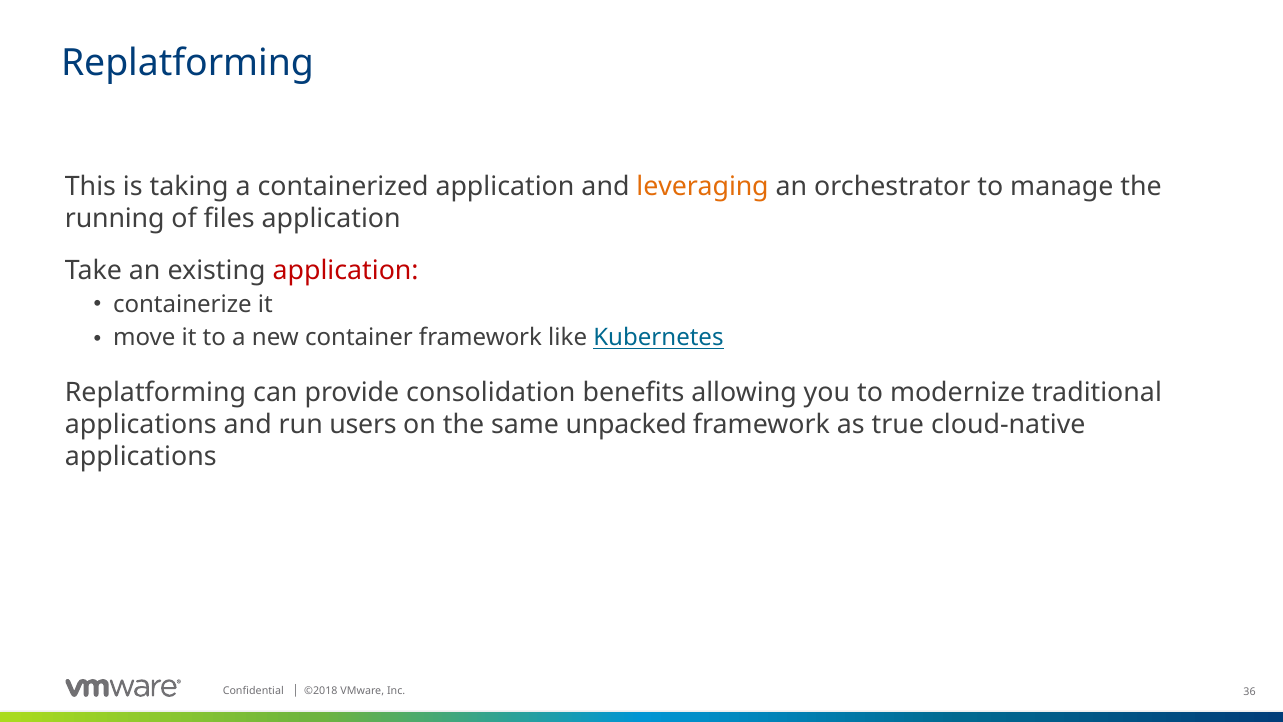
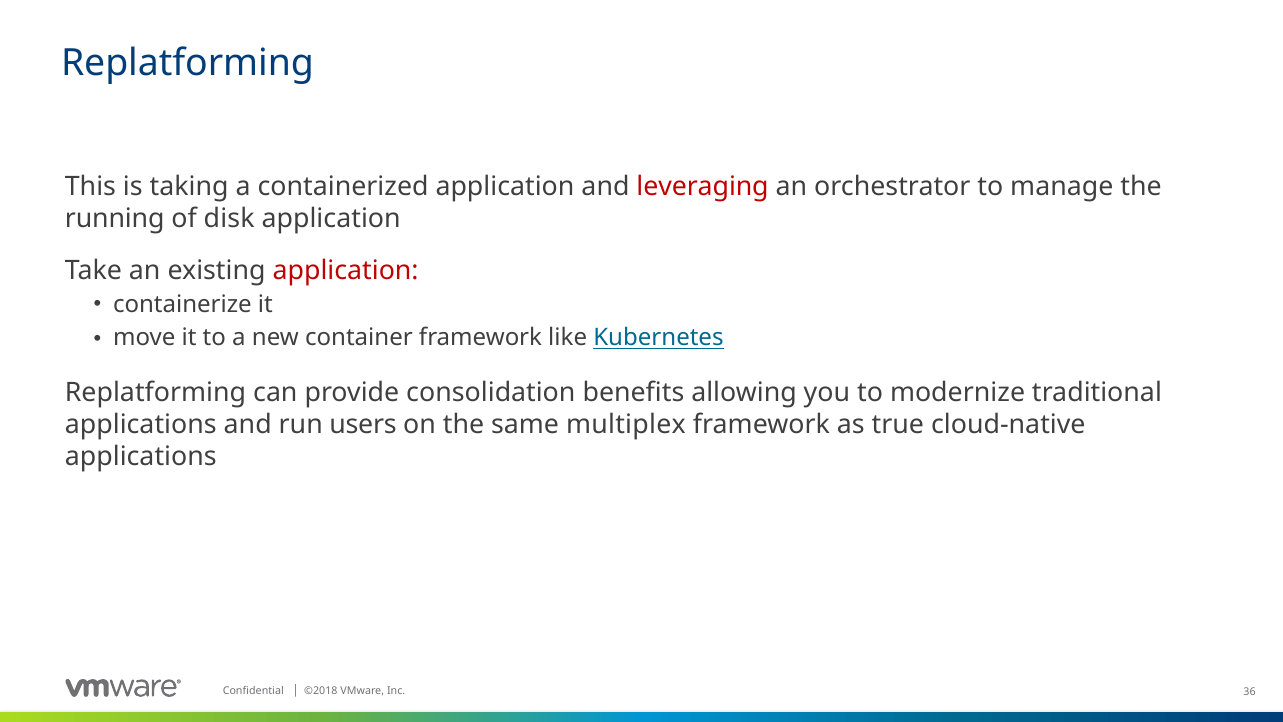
leveraging colour: orange -> red
files: files -> disk
unpacked: unpacked -> multiplex
